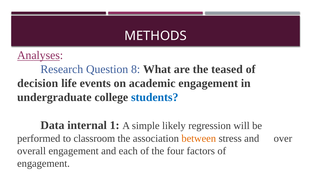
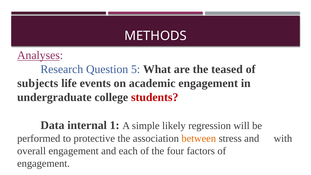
8: 8 -> 5
decision: decision -> subjects
students colour: blue -> red
classroom: classroom -> protective
over: over -> with
